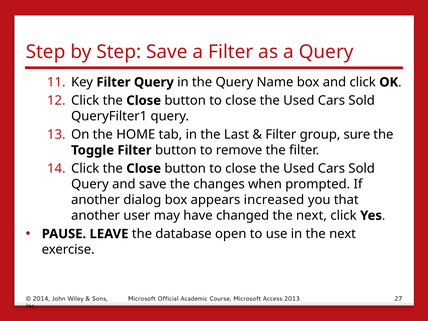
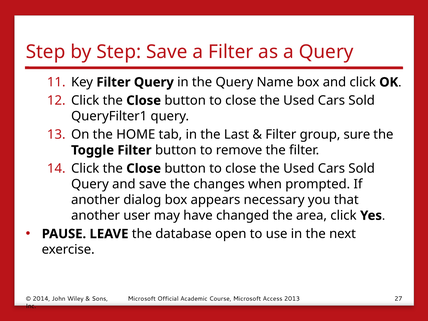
increased: increased -> necessary
changed the next: next -> area
